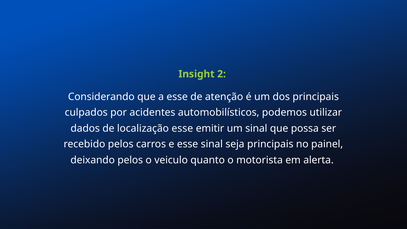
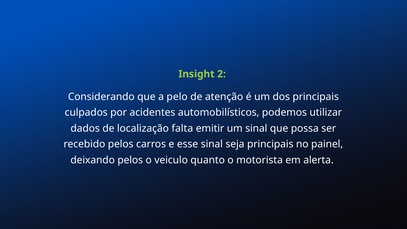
a esse: esse -> pelo
localização esse: esse -> falta
